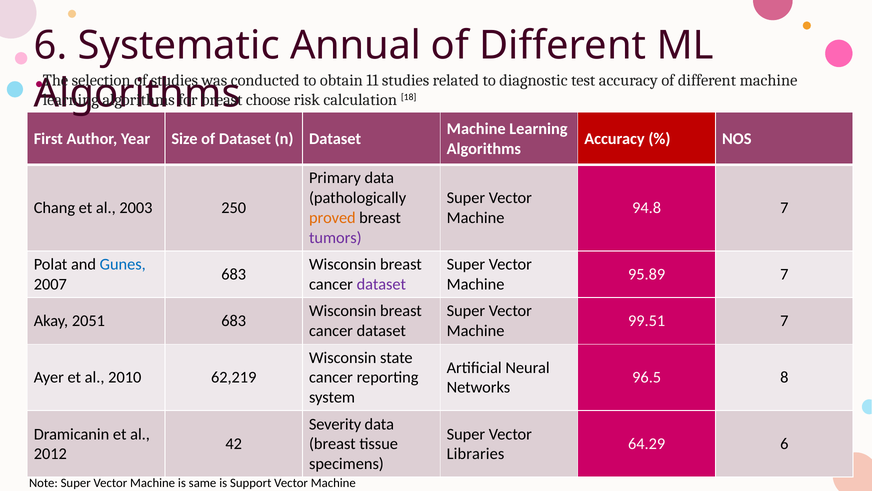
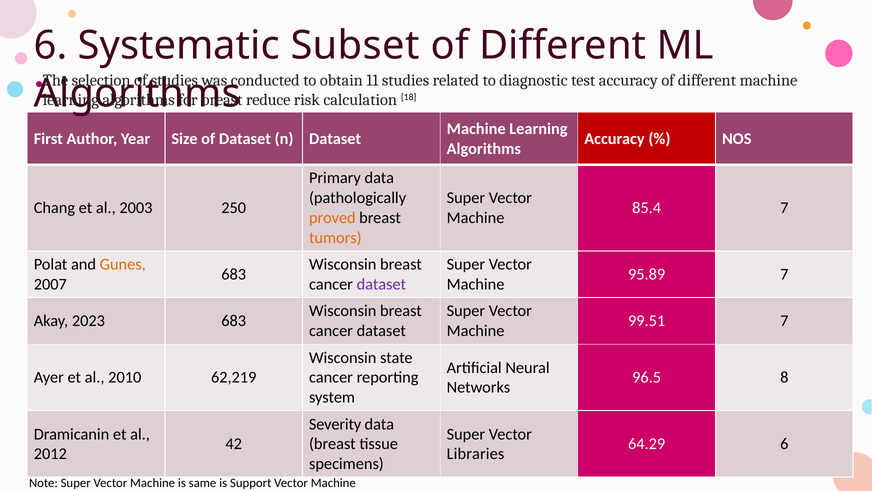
Annual: Annual -> Subset
choose: choose -> reduce
94.8: 94.8 -> 85.4
tumors colour: purple -> orange
Gunes colour: blue -> orange
2051: 2051 -> 2023
